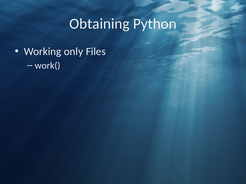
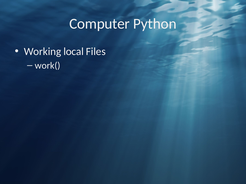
Obtaining: Obtaining -> Computer
only: only -> local
